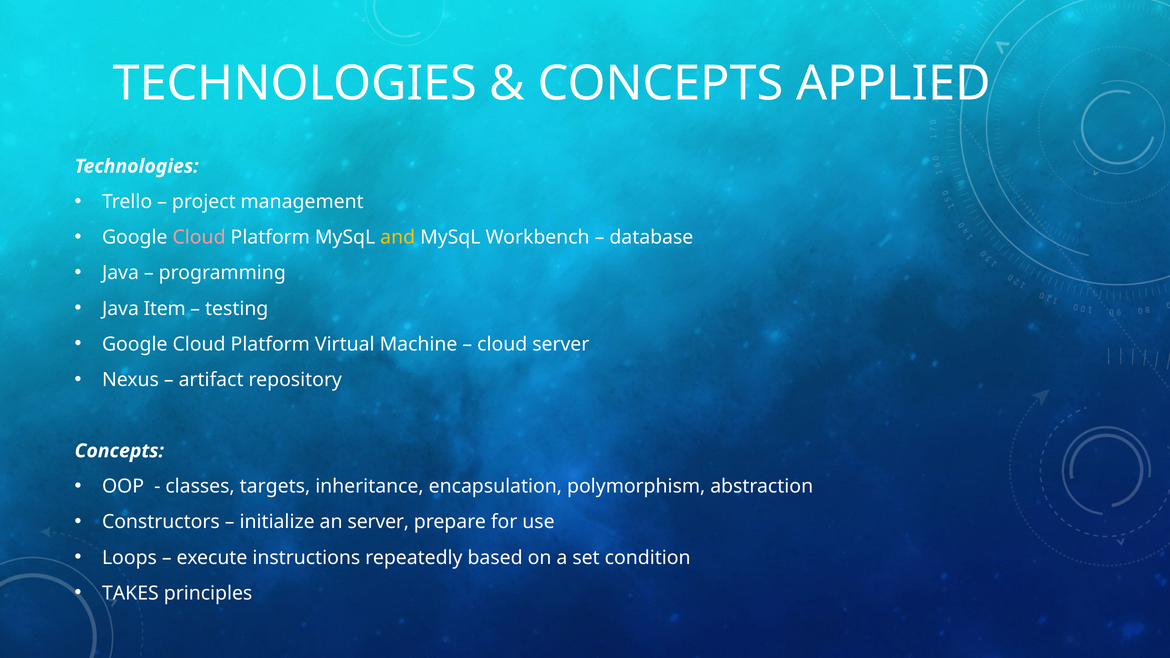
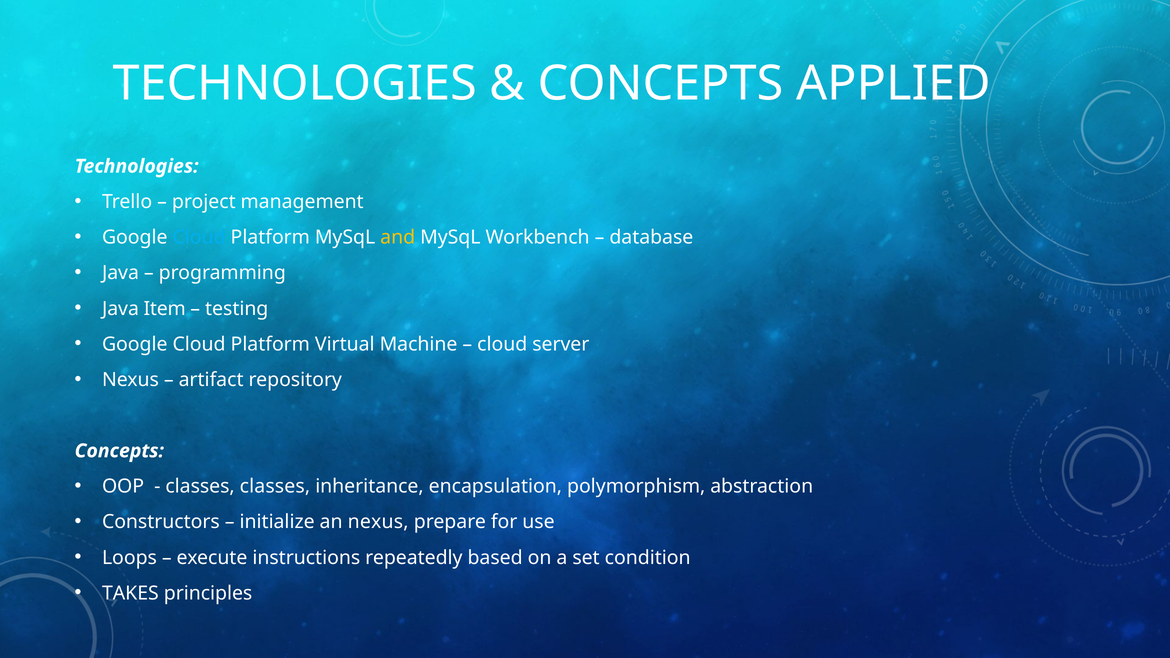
Cloud at (199, 237) colour: pink -> light blue
classes targets: targets -> classes
an server: server -> nexus
